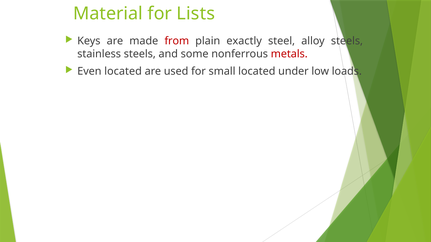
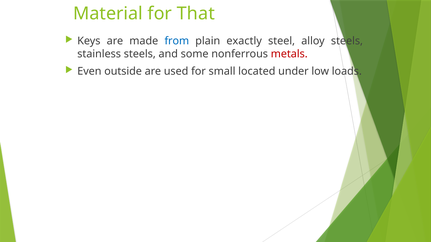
Lists: Lists -> That
from colour: red -> blue
Even located: located -> outside
